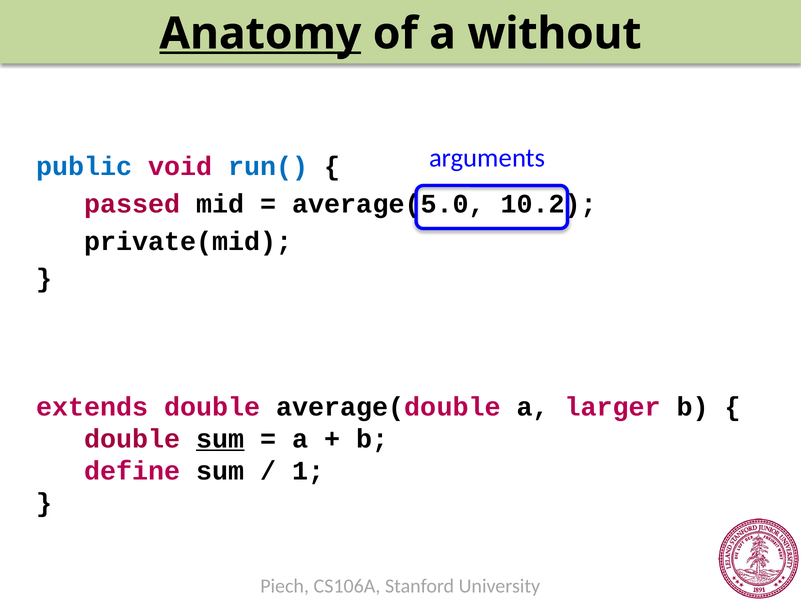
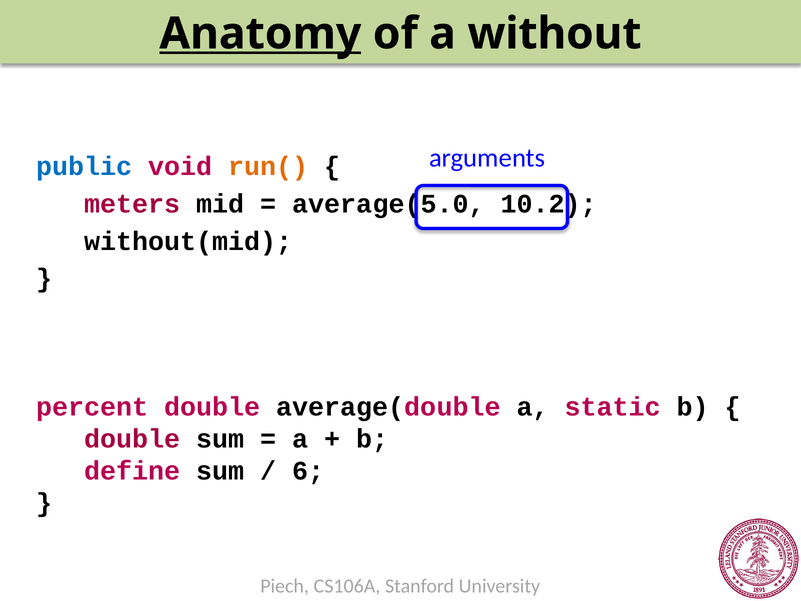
run( colour: blue -> orange
passed: passed -> meters
private(mid: private(mid -> without(mid
extends: extends -> percent
larger: larger -> static
sum at (220, 439) underline: present -> none
1: 1 -> 6
